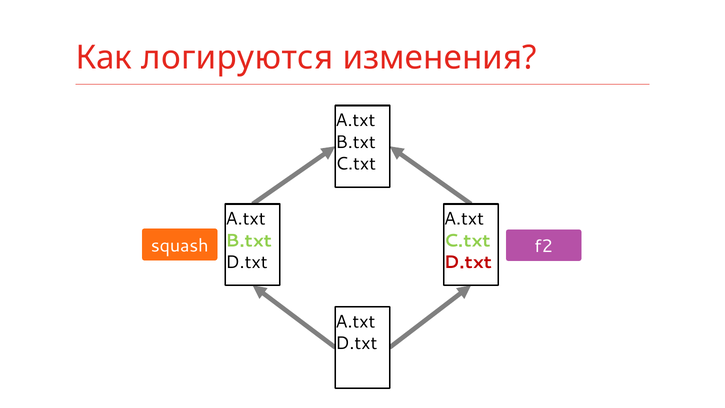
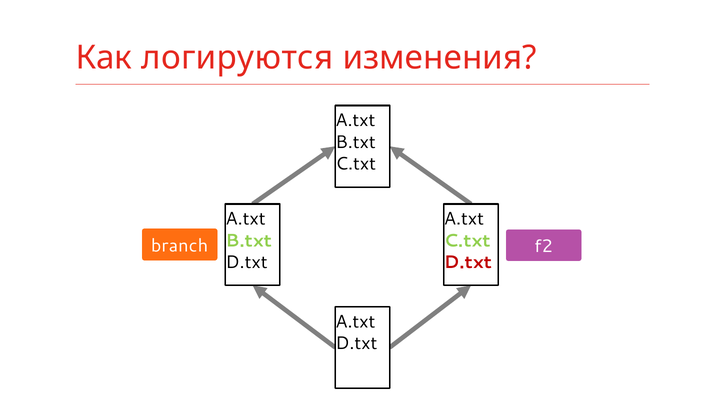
squash: squash -> branch
